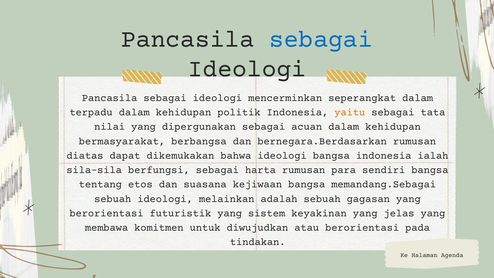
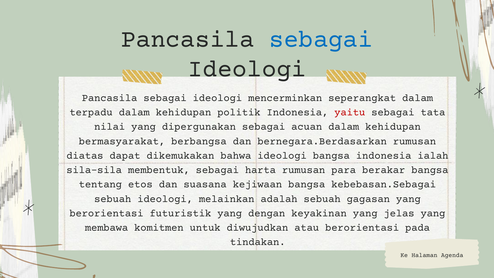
yaitu colour: orange -> red
berfungsi: berfungsi -> membentuk
sendiri: sendiri -> berakar
memandang.Sebagai: memandang.Sebagai -> kebebasan.Sebagai
sistem: sistem -> dengan
